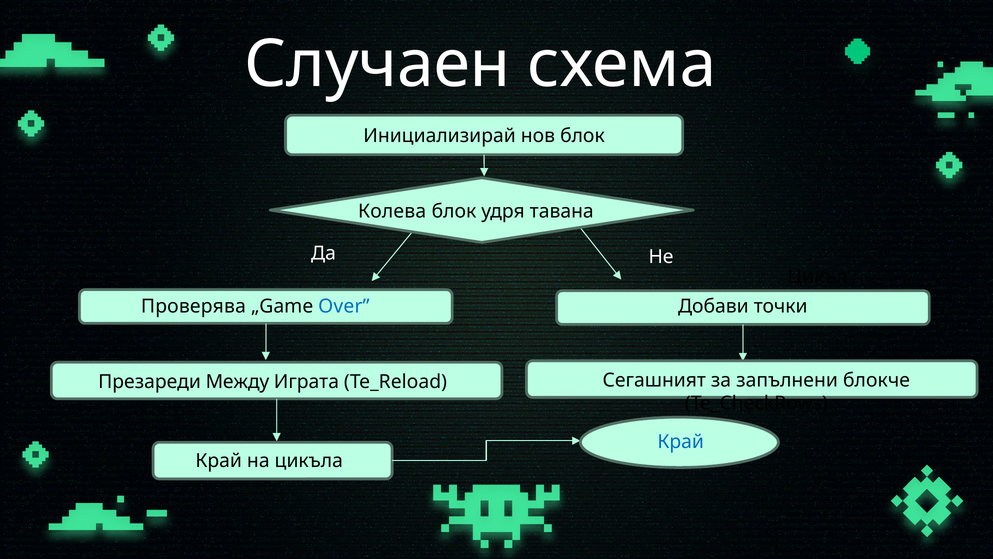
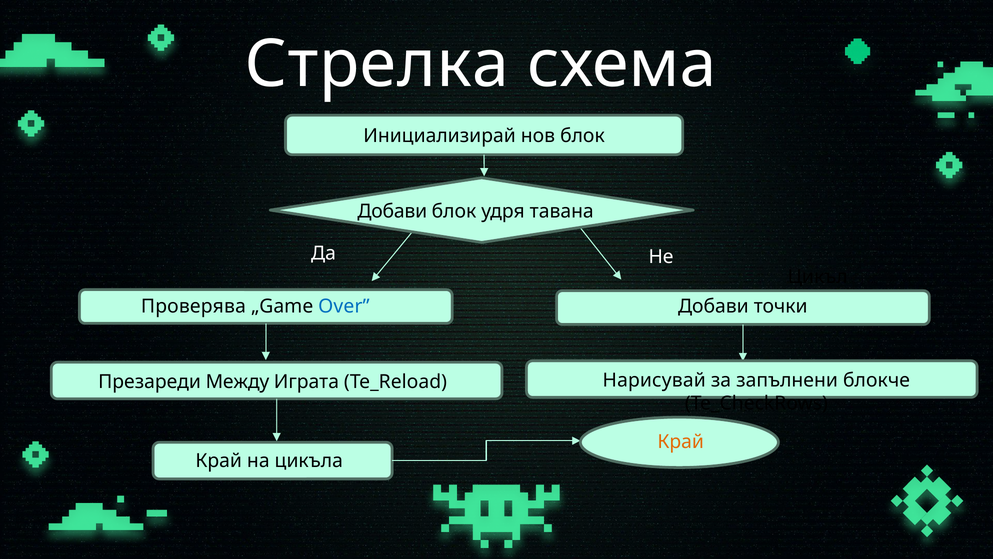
Случаен: Случаен -> Стрелка
Колева at (392, 211): Колева -> Добави
Сегашният: Сегашният -> Нарисувай
Край at (681, 441) colour: blue -> orange
